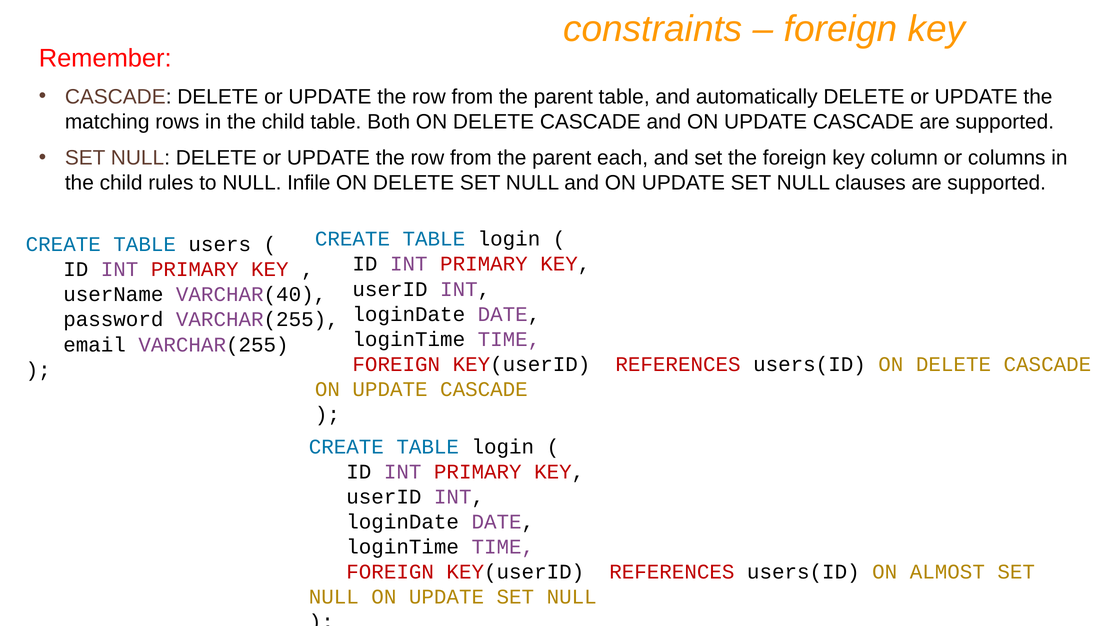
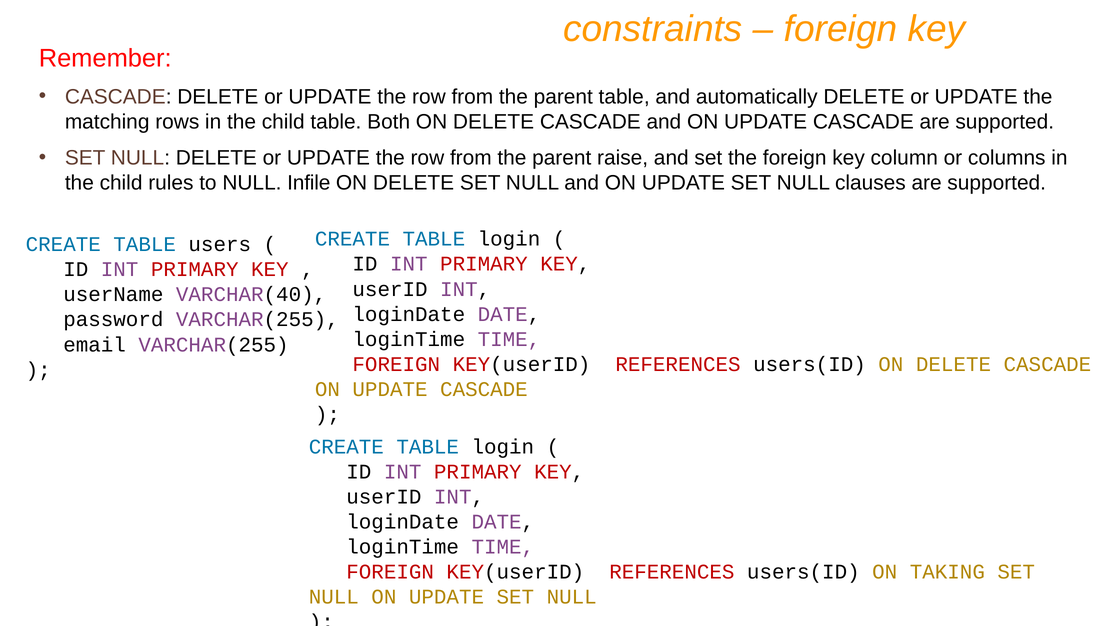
each: each -> raise
ALMOST: ALMOST -> TAKING
